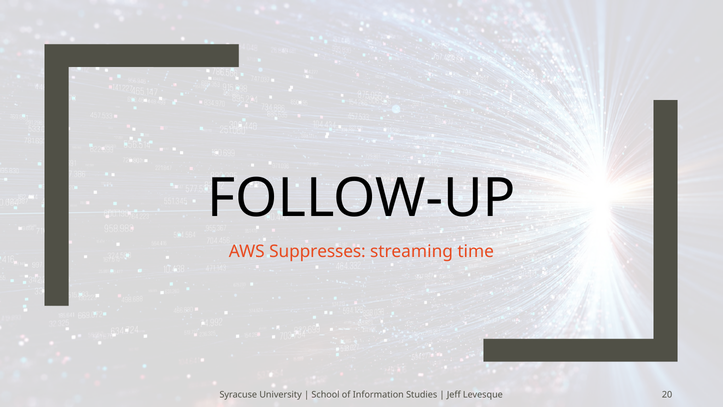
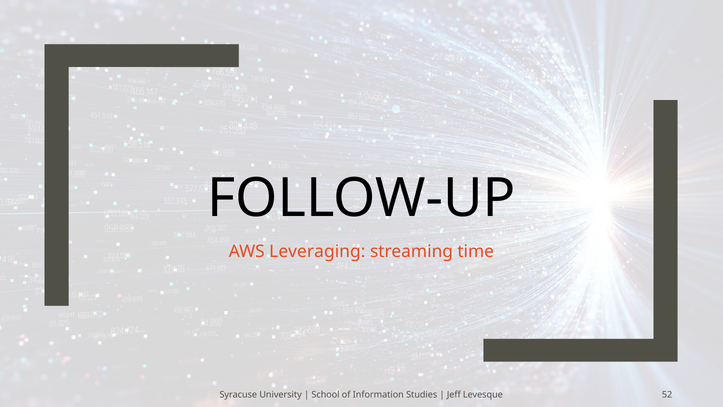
Suppresses: Suppresses -> Leveraging
20: 20 -> 52
